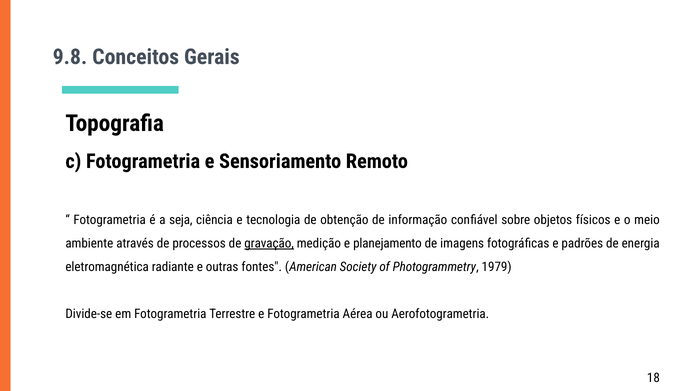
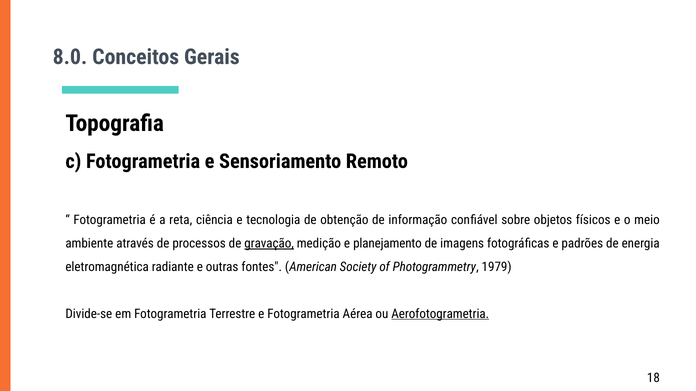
9.8: 9.8 -> 8.0
seja: seja -> reta
Aerofotogrametria underline: none -> present
